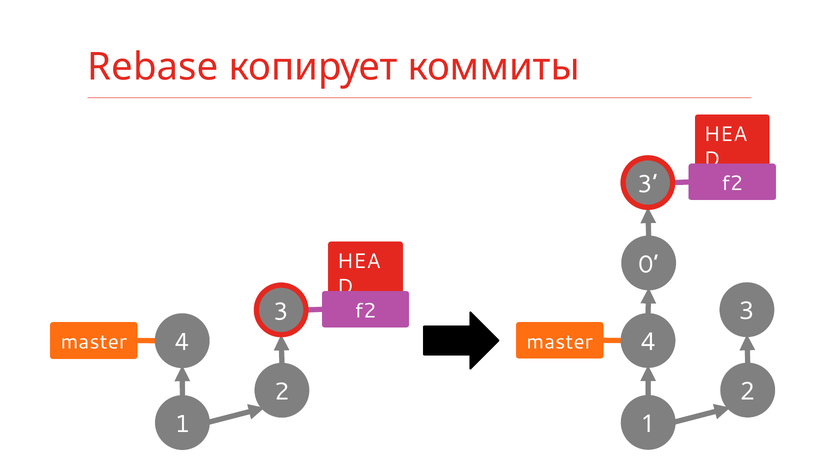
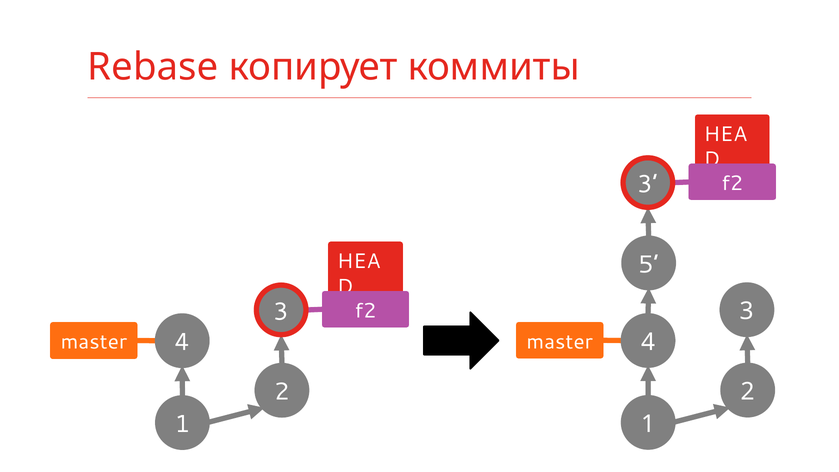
0: 0 -> 5
